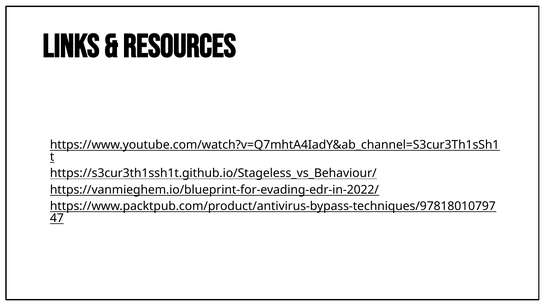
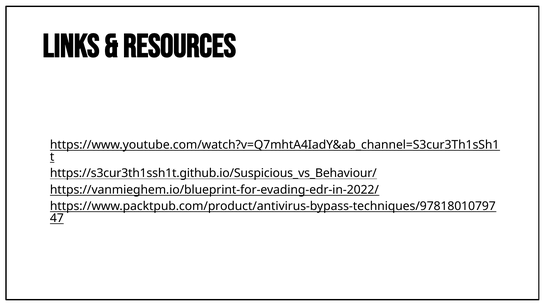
https://s3cur3th1ssh1t.github.io/Stageless_vs_Behaviour/: https://s3cur3th1ssh1t.github.io/Stageless_vs_Behaviour/ -> https://s3cur3th1ssh1t.github.io/Suspicious_vs_Behaviour/
